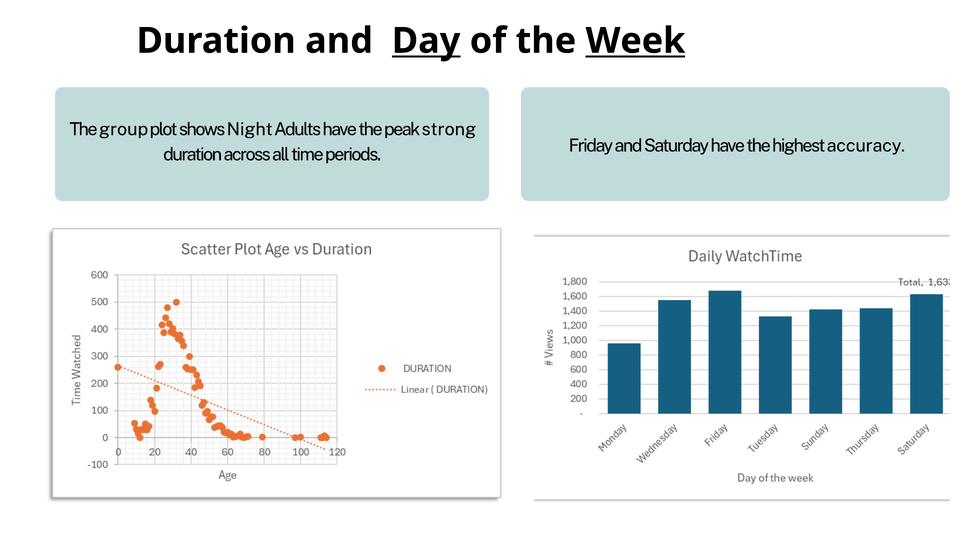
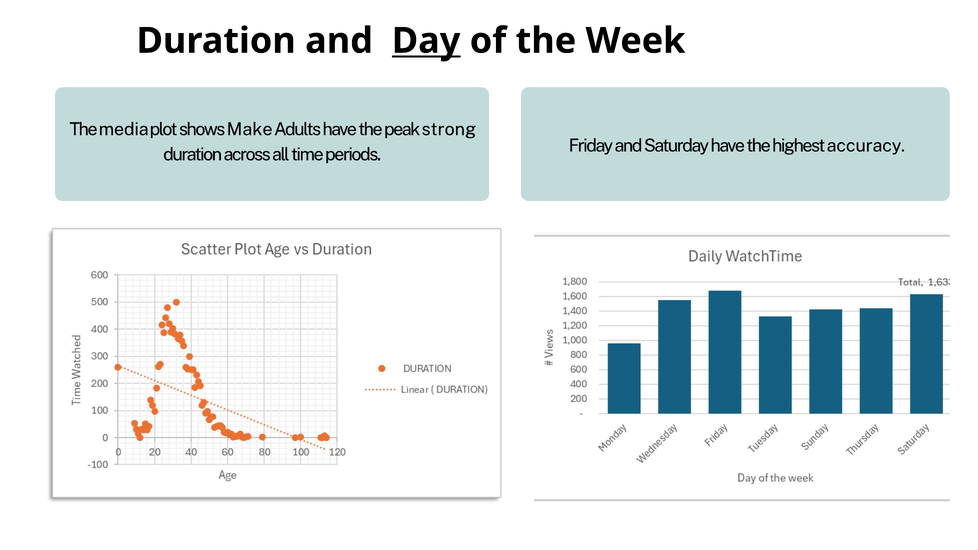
Week underline: present -> none
group: group -> media
Night: Night -> Make
